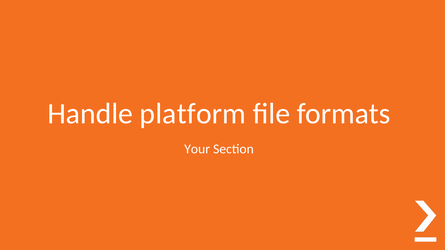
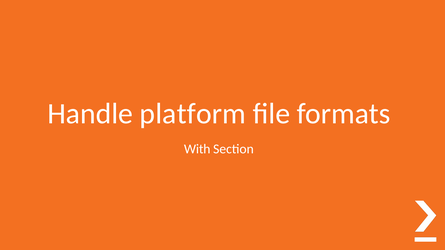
Your: Your -> With
